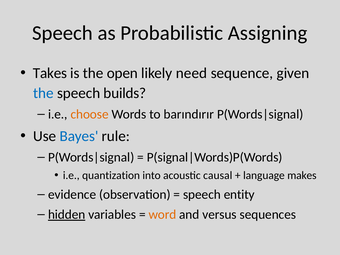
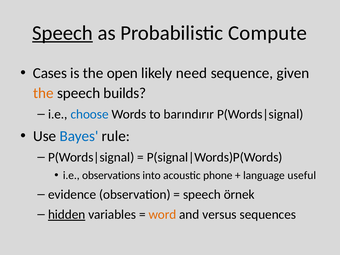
Speech at (63, 33) underline: none -> present
Assigning: Assigning -> Compute
Takes: Takes -> Cases
the at (43, 93) colour: blue -> orange
choose colour: orange -> blue
quantization: quantization -> observations
causal: causal -> phone
makes: makes -> useful
entity: entity -> örnek
